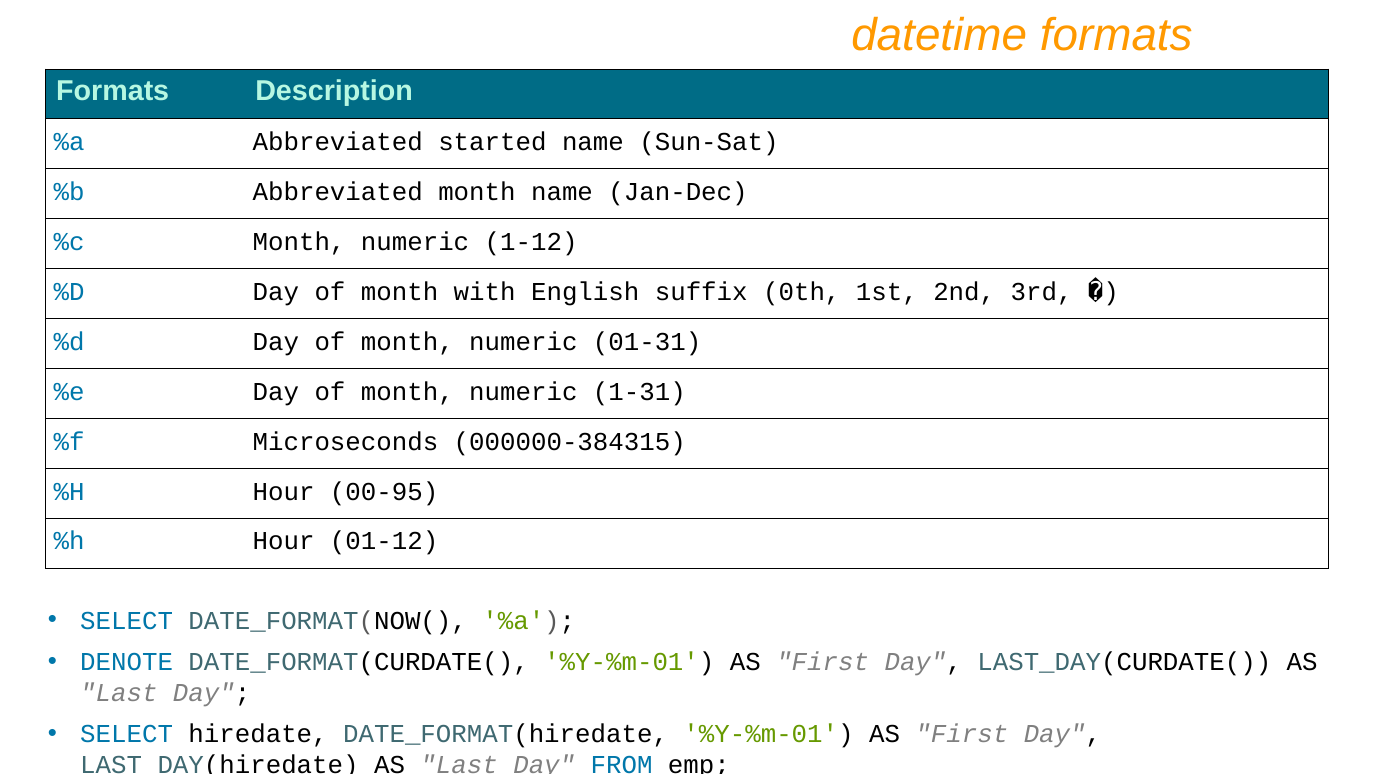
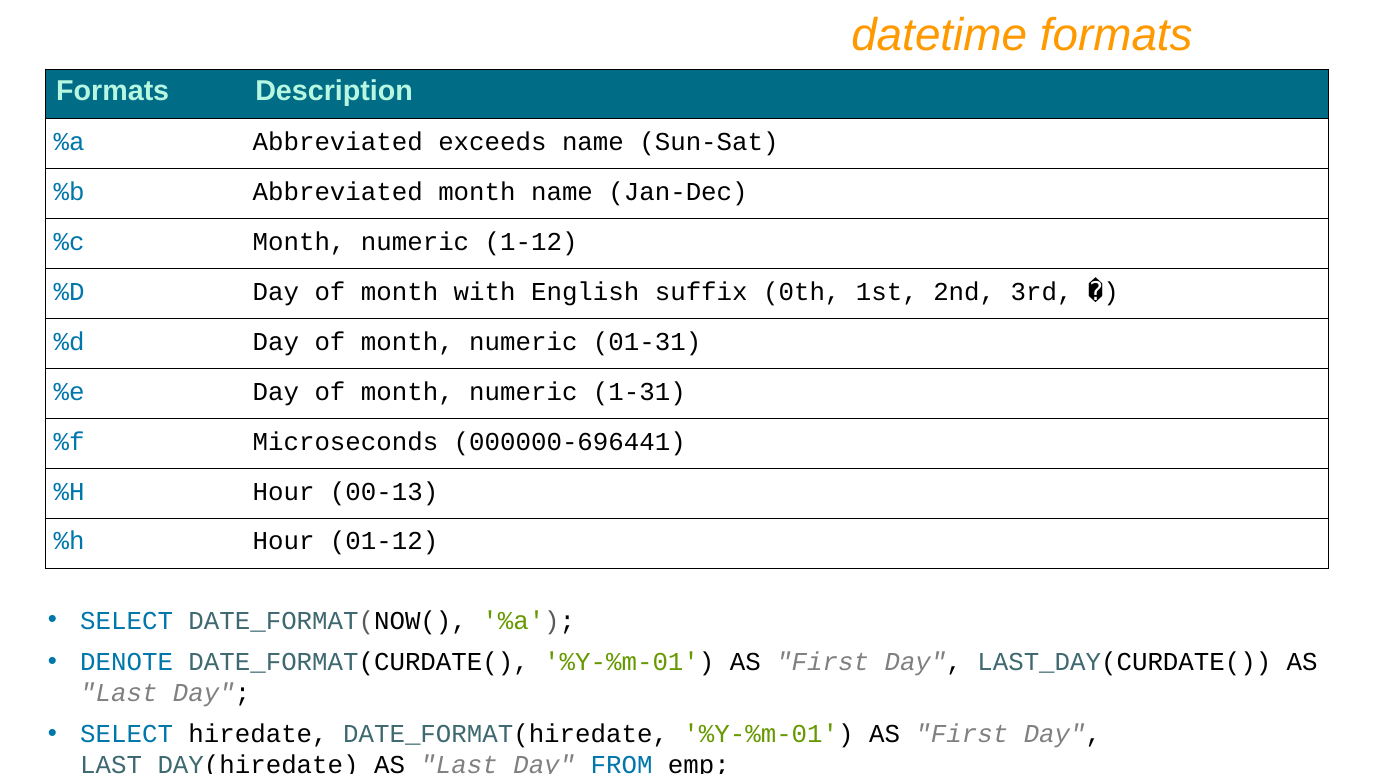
started: started -> exceeds
000000-384315: 000000-384315 -> 000000-696441
00-95: 00-95 -> 00-13
